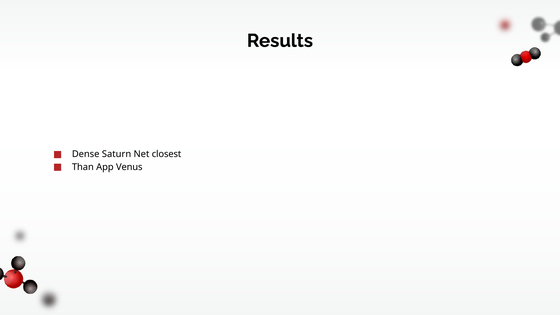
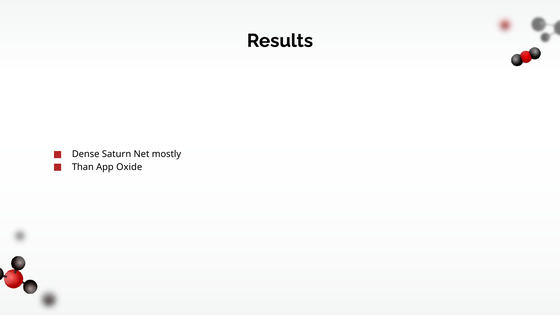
closest: closest -> mostly
Venus: Venus -> Oxide
